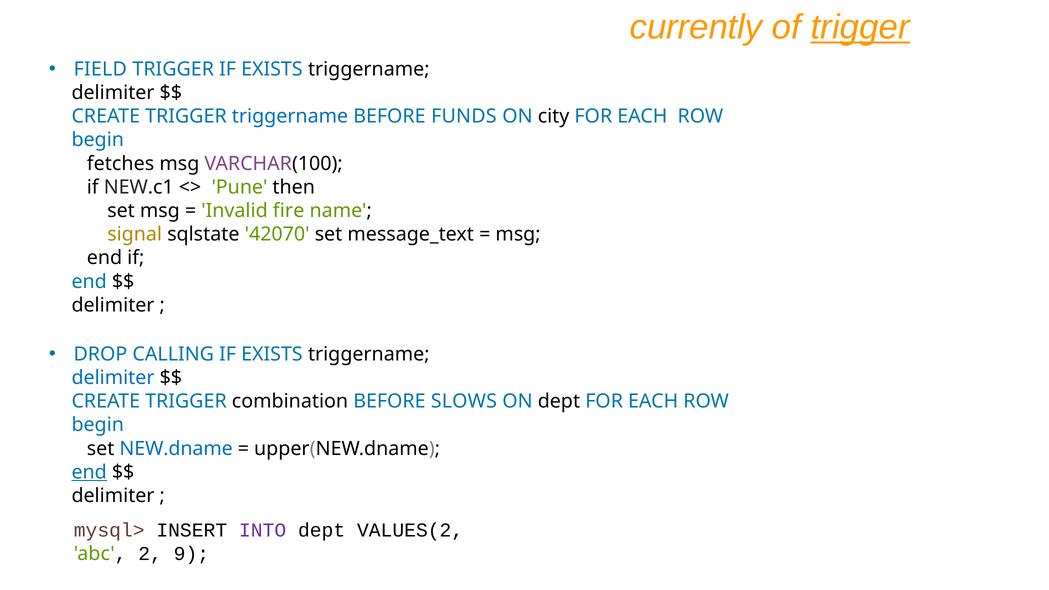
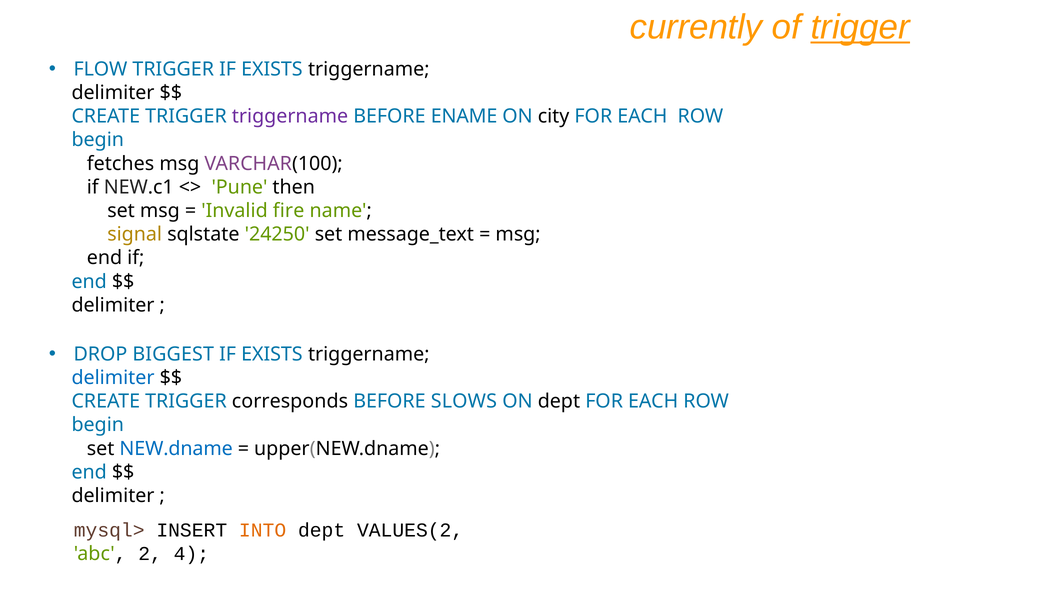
FIELD: FIELD -> FLOW
triggername at (290, 116) colour: blue -> purple
FUNDS: FUNDS -> ENAME
42070: 42070 -> 24250
CALLING: CALLING -> BIGGEST
combination: combination -> corresponds
end at (89, 472) underline: present -> none
INTO colour: purple -> orange
9: 9 -> 4
